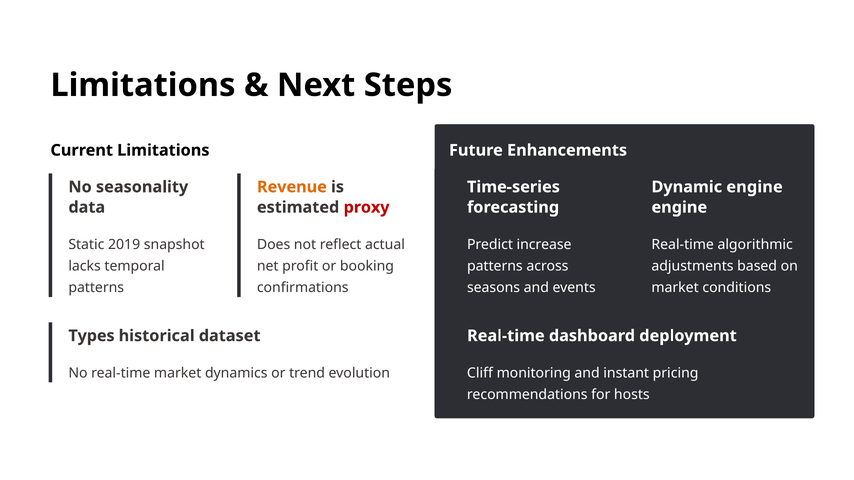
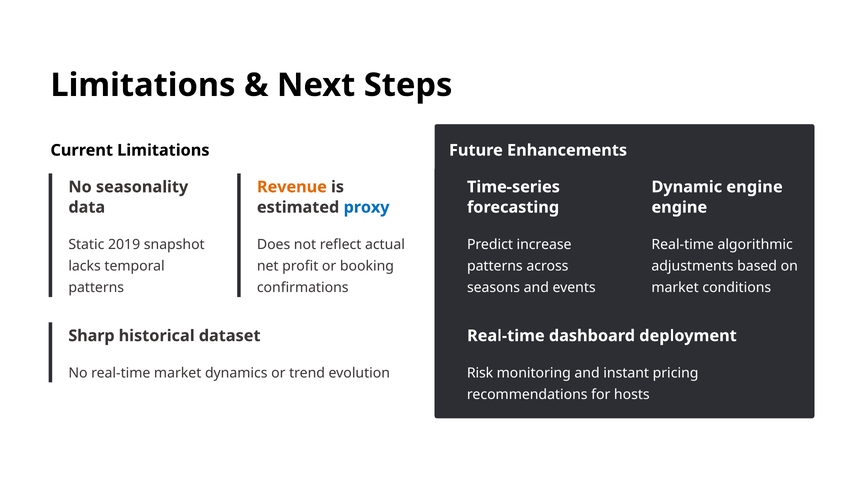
proxy colour: red -> blue
Types: Types -> Sharp
Cliff: Cliff -> Risk
